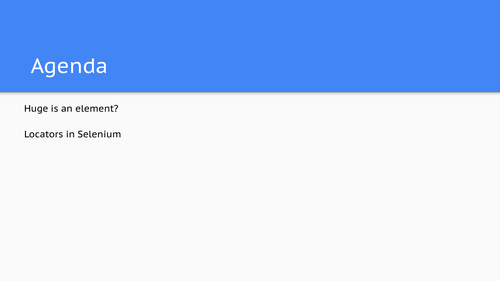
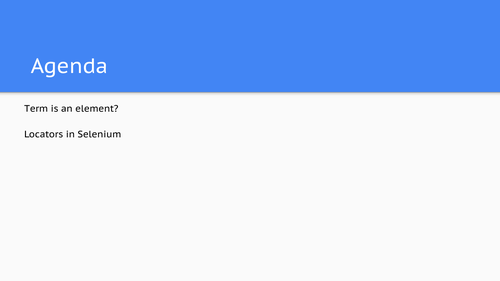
Huge: Huge -> Term
